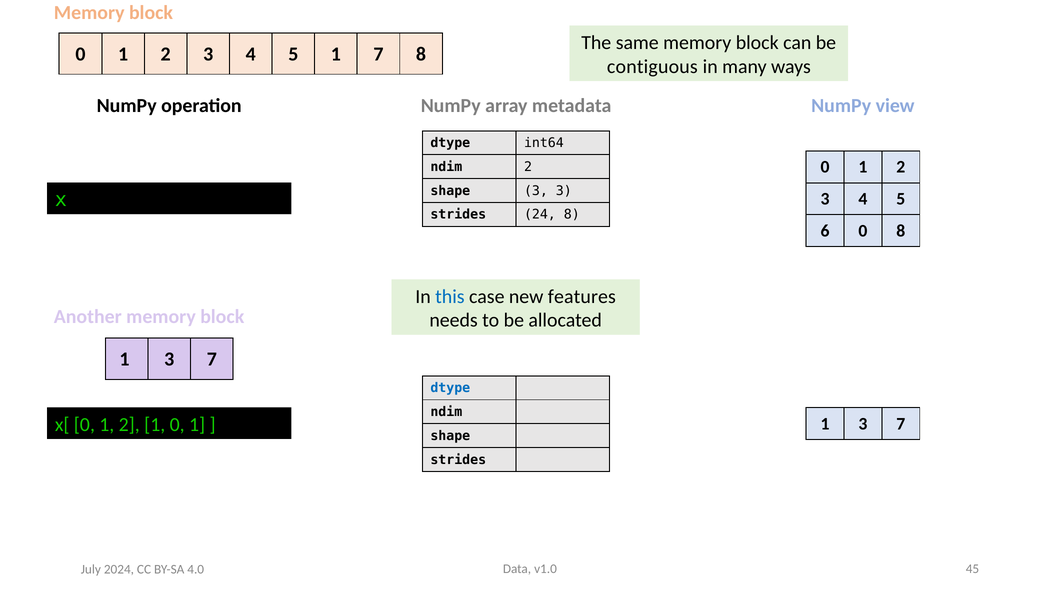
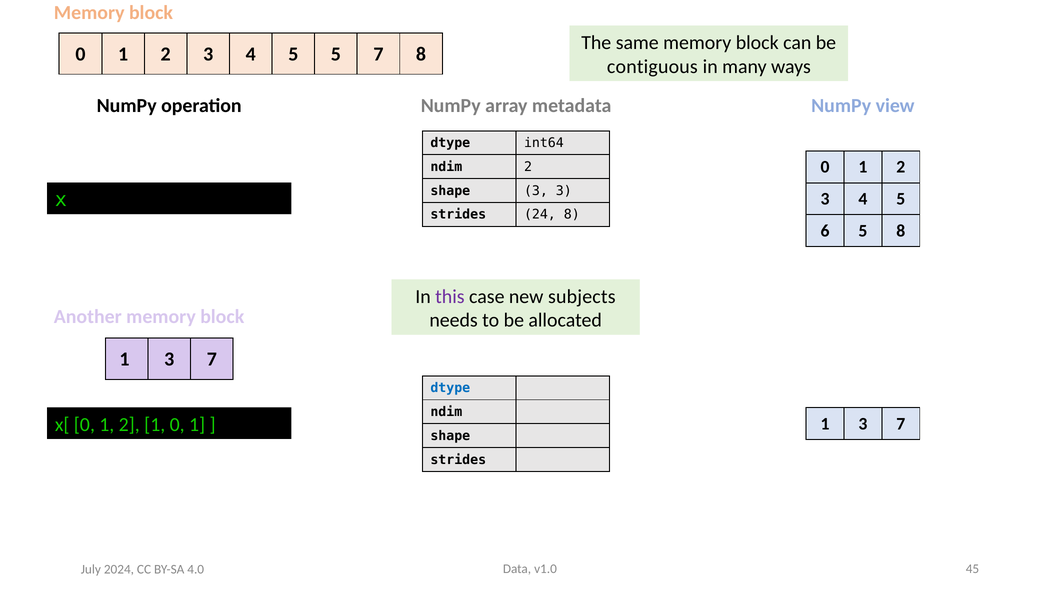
5 1: 1 -> 5
6 0: 0 -> 5
this colour: blue -> purple
features: features -> subjects
